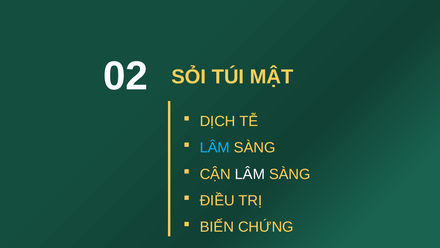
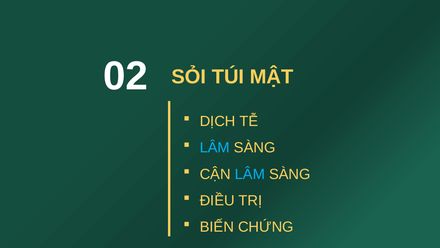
LÂM at (250, 174) colour: white -> light blue
